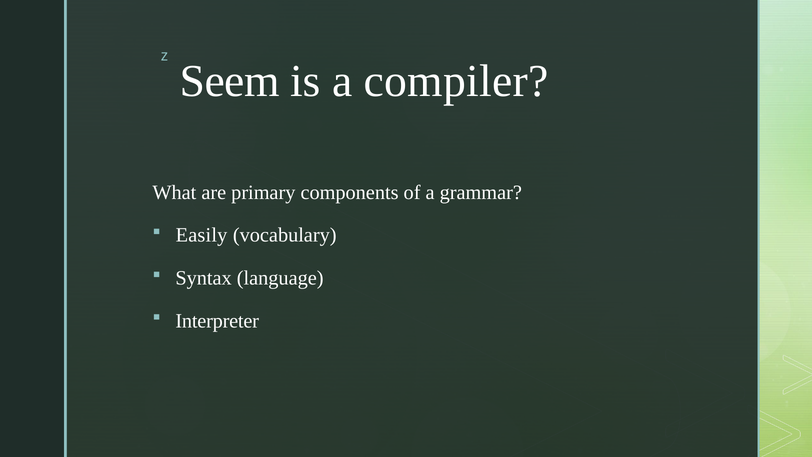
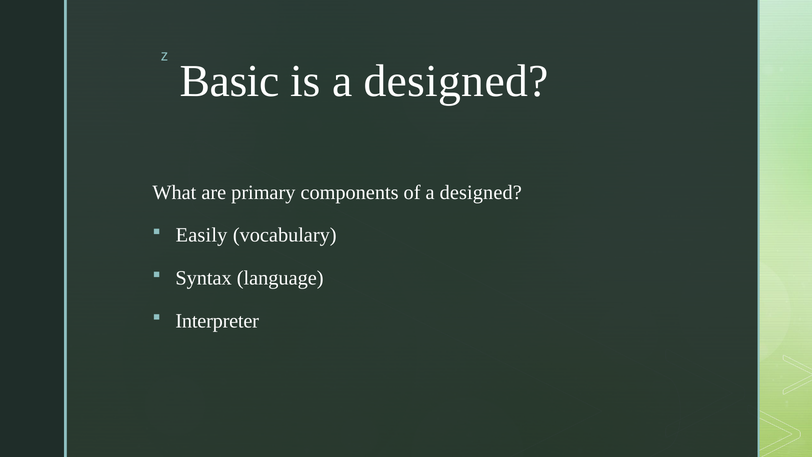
Seem: Seem -> Basic
is a compiler: compiler -> designed
of a grammar: grammar -> designed
